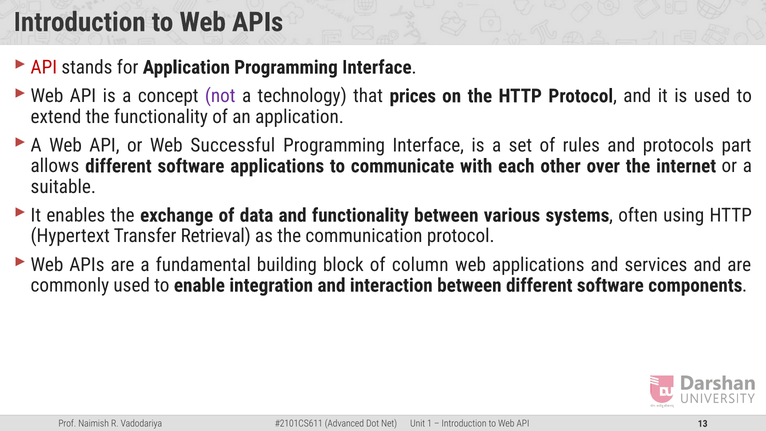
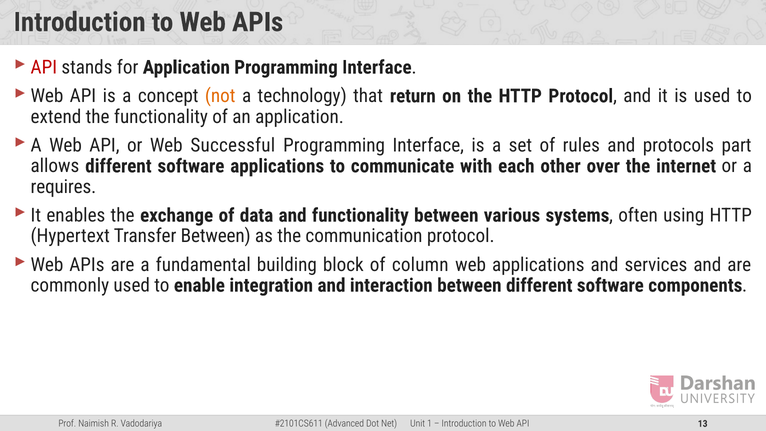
not colour: purple -> orange
prices: prices -> return
suitable: suitable -> requires
Transfer Retrieval: Retrieval -> Between
